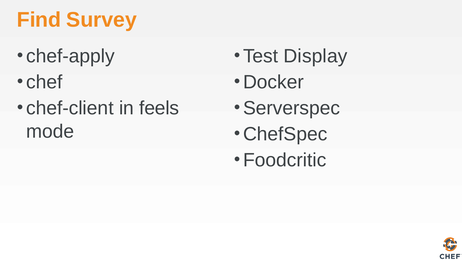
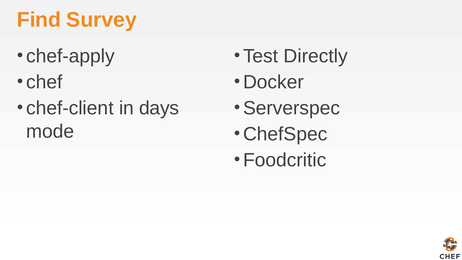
Display: Display -> Directly
feels: feels -> days
